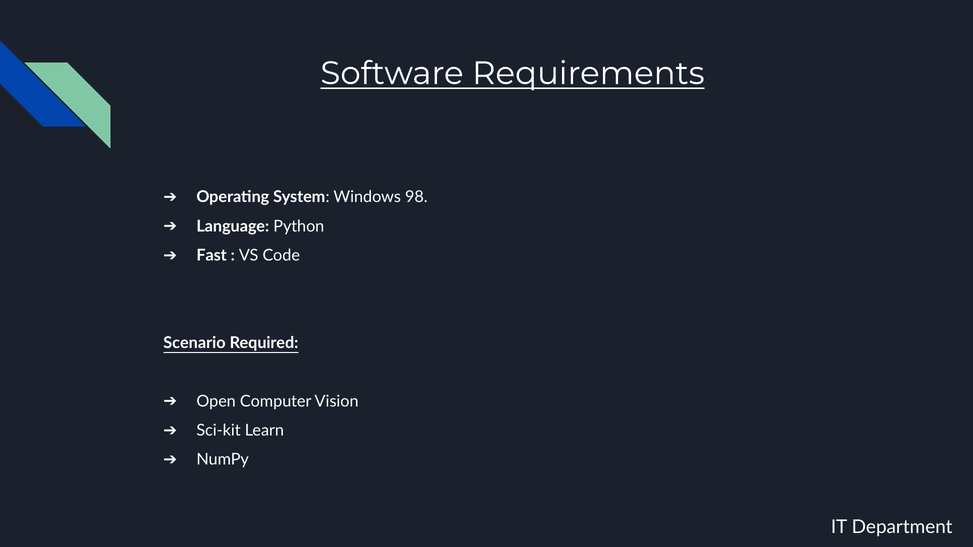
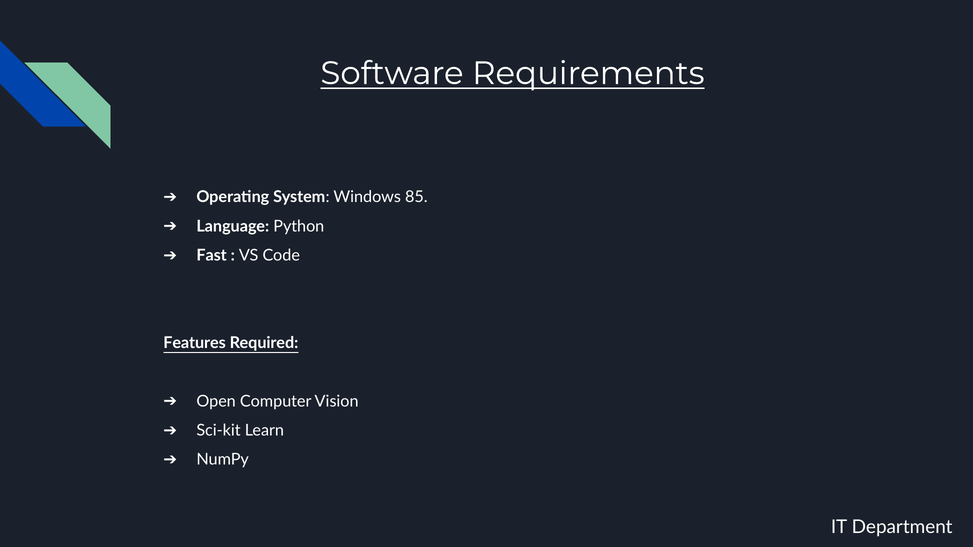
98: 98 -> 85
Scenario: Scenario -> Features
